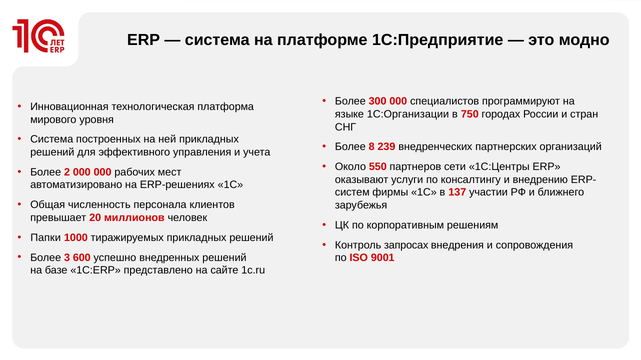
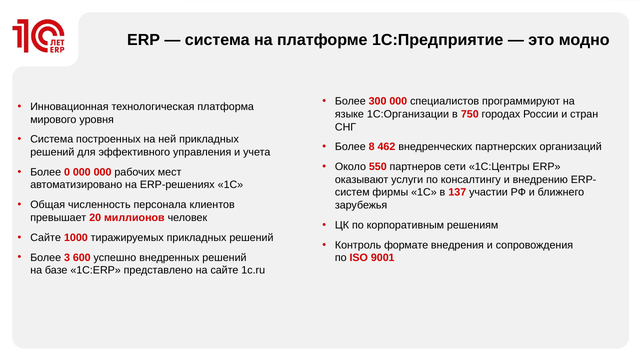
239: 239 -> 462
2: 2 -> 0
Папки at (46, 238): Папки -> Сайте
запросах: запросах -> формате
